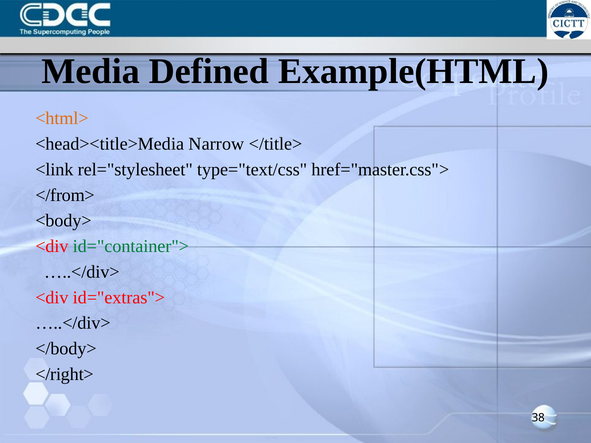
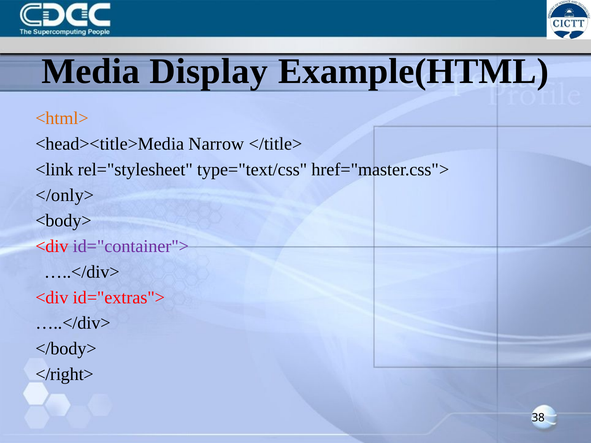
Defined: Defined -> Display
</from>: </from> -> </only>
id="container"> colour: green -> purple
